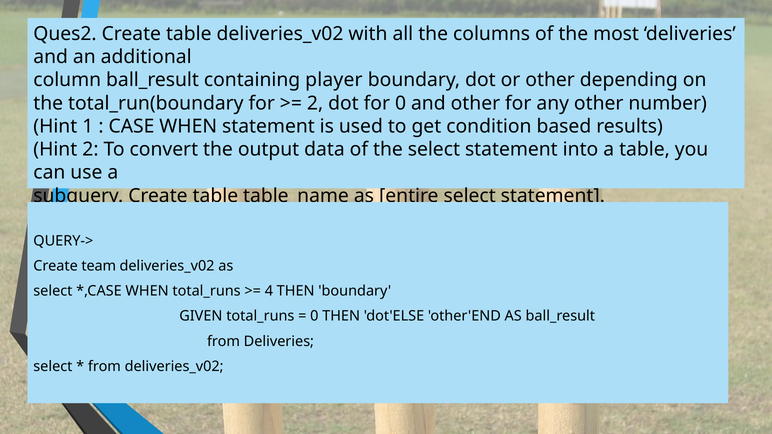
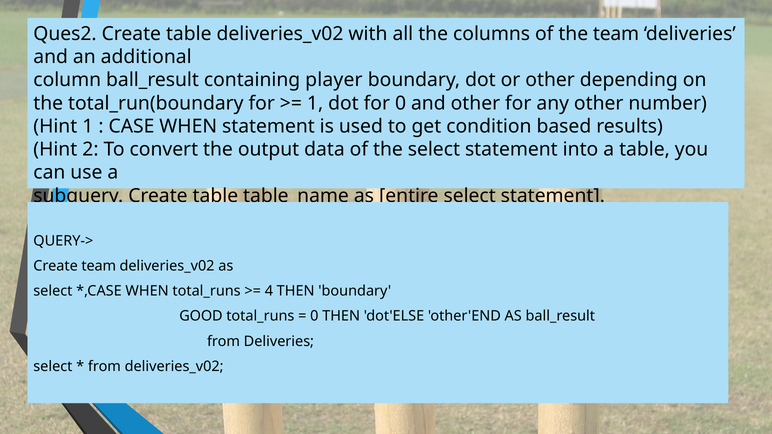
the most: most -> team
2 at (315, 103): 2 -> 1
GIVEN: GIVEN -> GOOD
